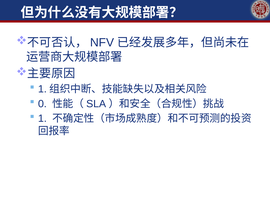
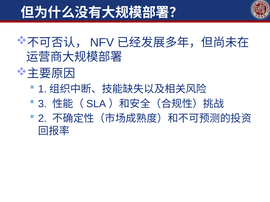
0: 0 -> 3
1 at (43, 119): 1 -> 2
